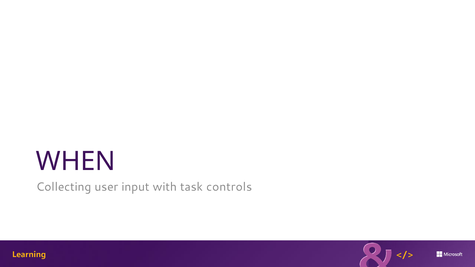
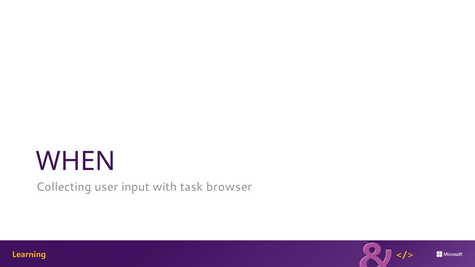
controls: controls -> browser
